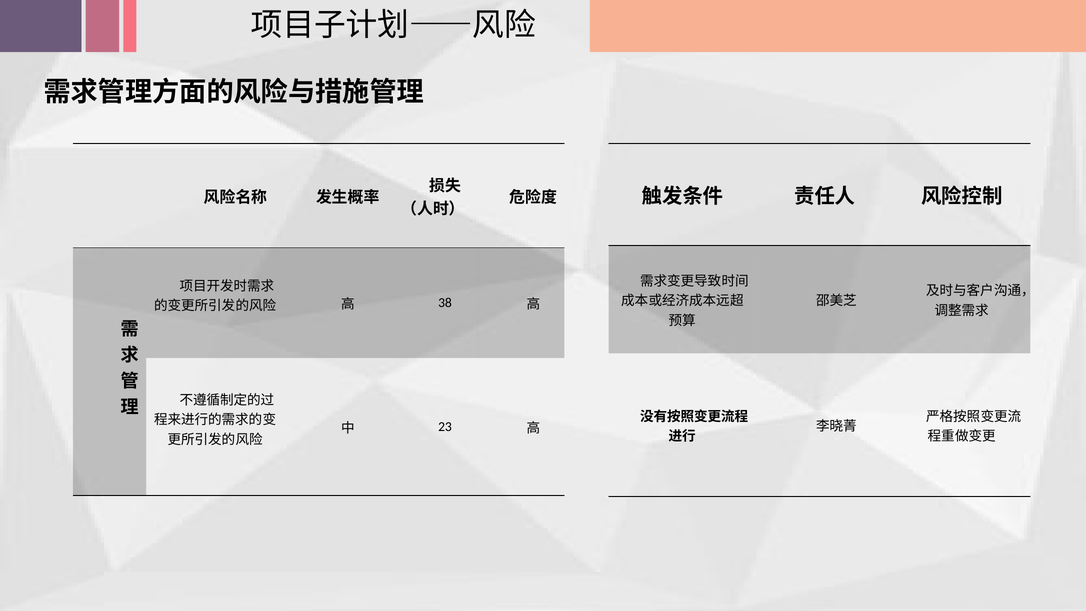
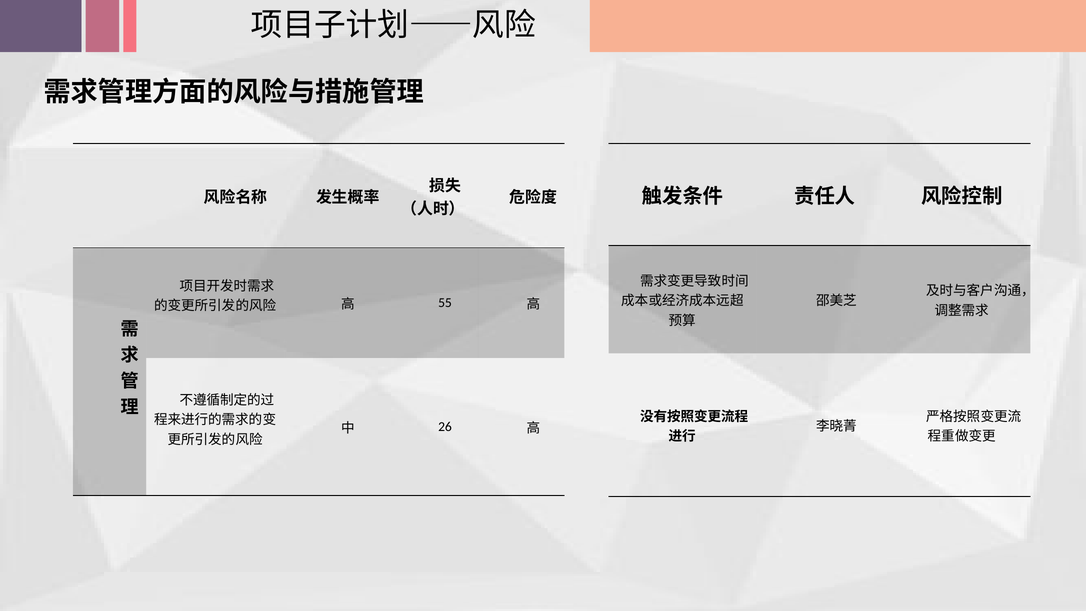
38: 38 -> 55
23: 23 -> 26
